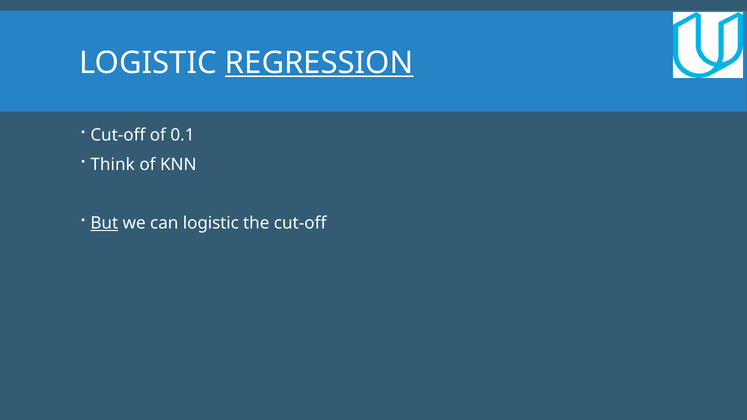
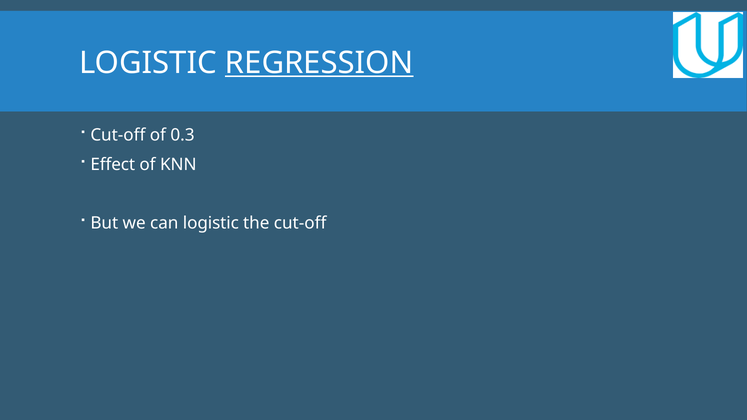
0.1: 0.1 -> 0.3
Think: Think -> Effect
But underline: present -> none
